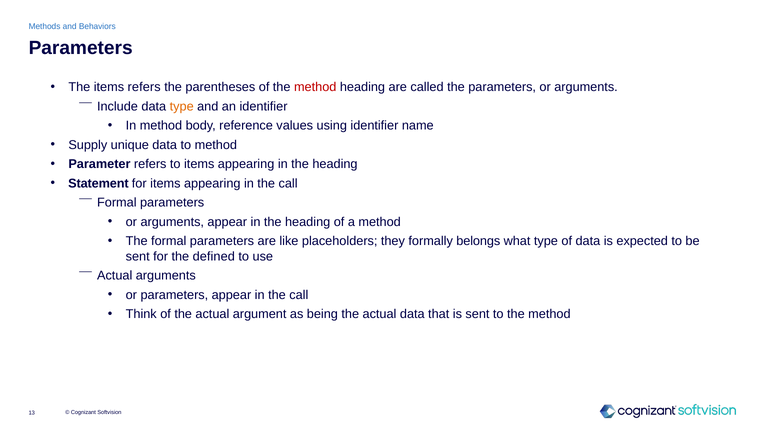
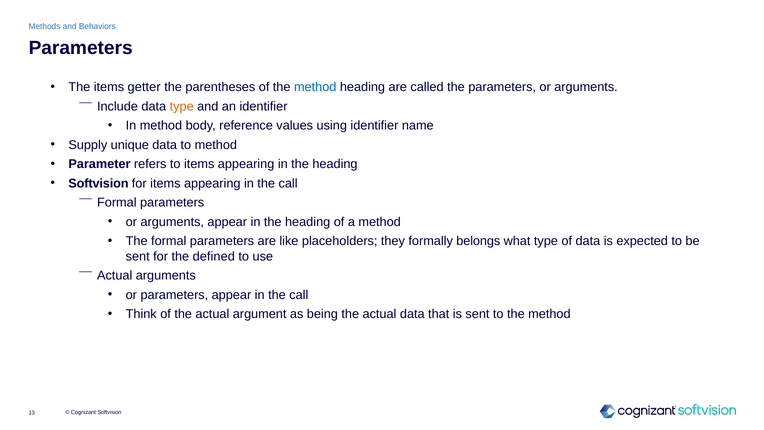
items refers: refers -> getter
method at (315, 87) colour: red -> blue
Statement at (98, 183): Statement -> Softvision
